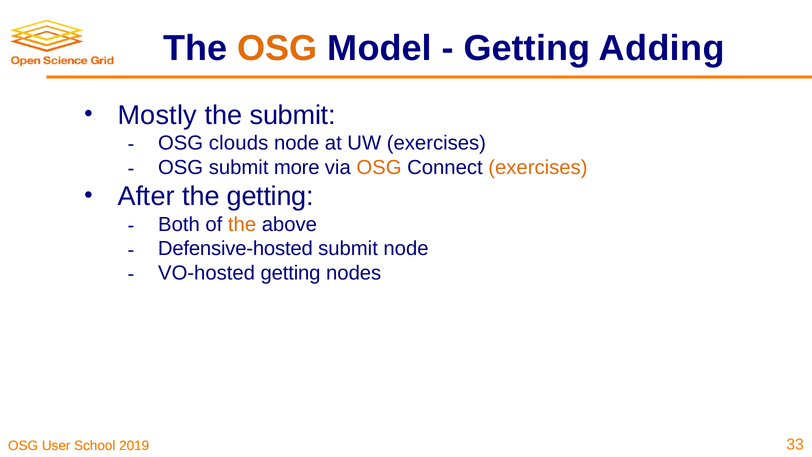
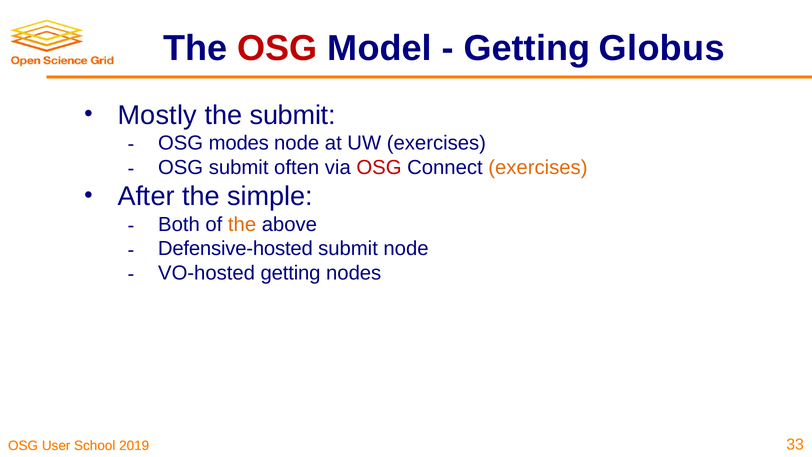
OSG at (277, 48) colour: orange -> red
Adding: Adding -> Globus
clouds: clouds -> modes
more: more -> often
OSG at (379, 167) colour: orange -> red
the getting: getting -> simple
